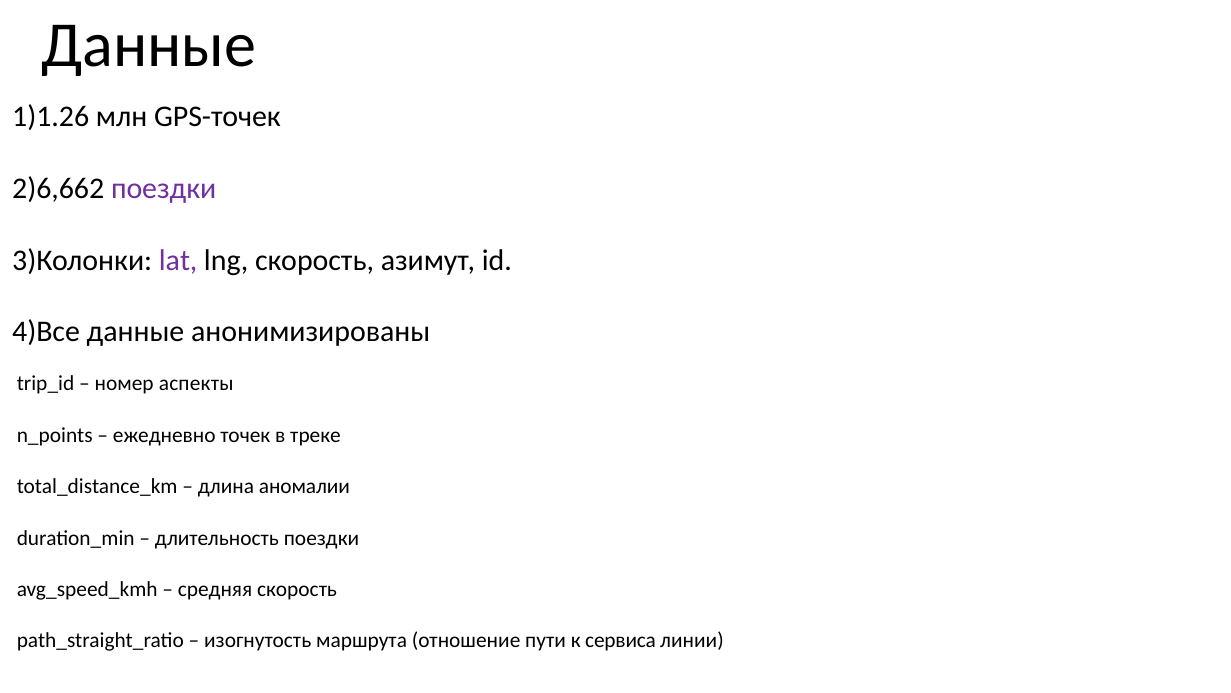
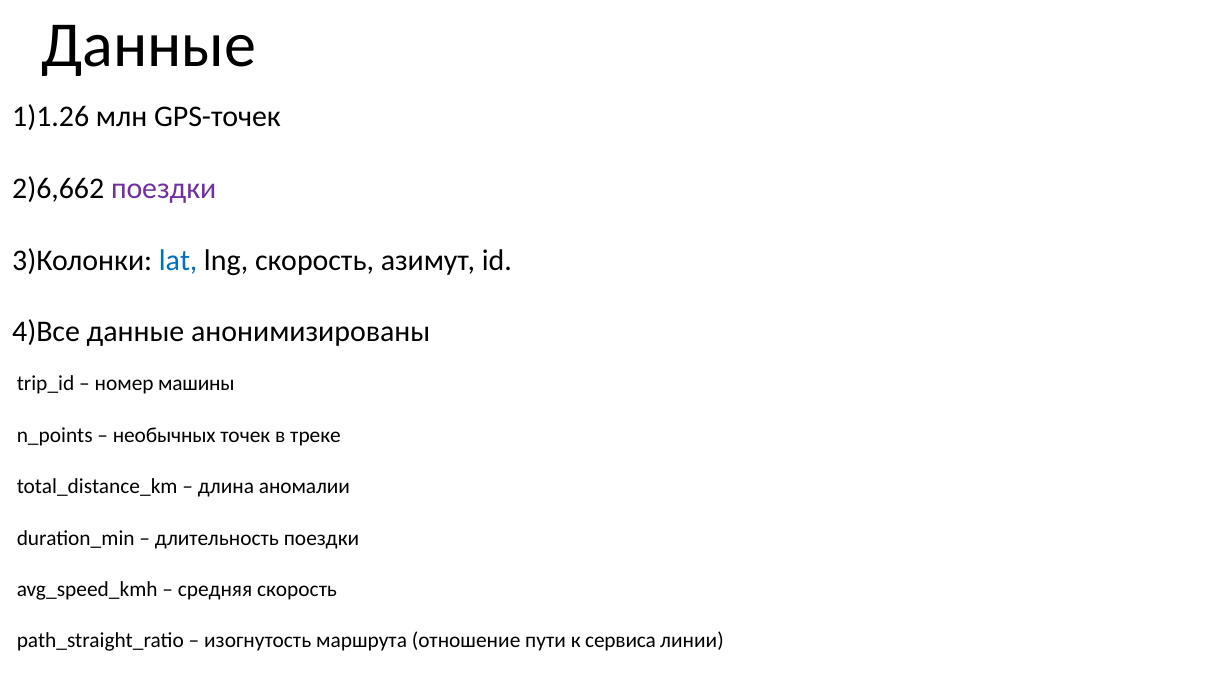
lat colour: purple -> blue
аспекты: аспекты -> машины
ежедневно: ежедневно -> необычных
